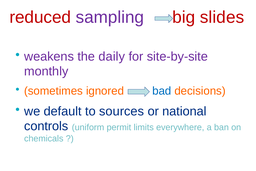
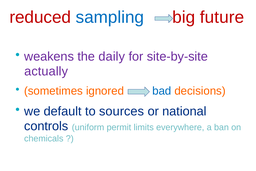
sampling colour: purple -> blue
slides: slides -> future
monthly: monthly -> actually
